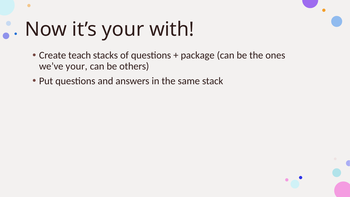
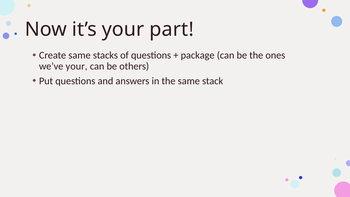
with: with -> part
Create teach: teach -> same
